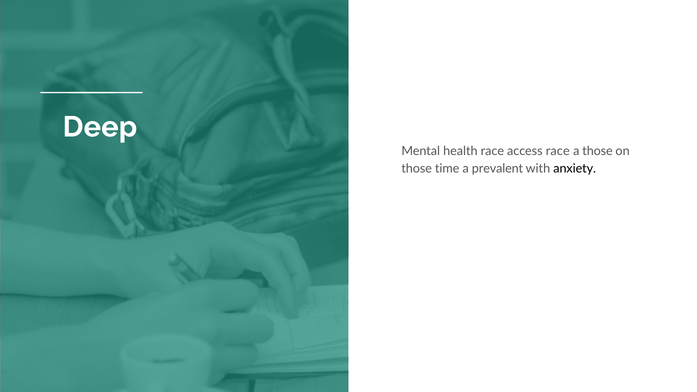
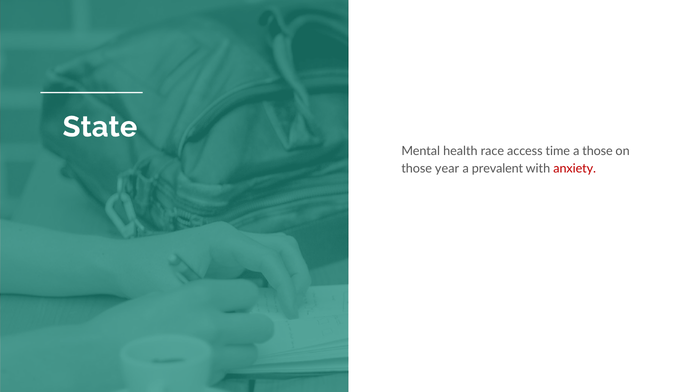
Deep: Deep -> State
access race: race -> time
time: time -> year
anxiety colour: black -> red
